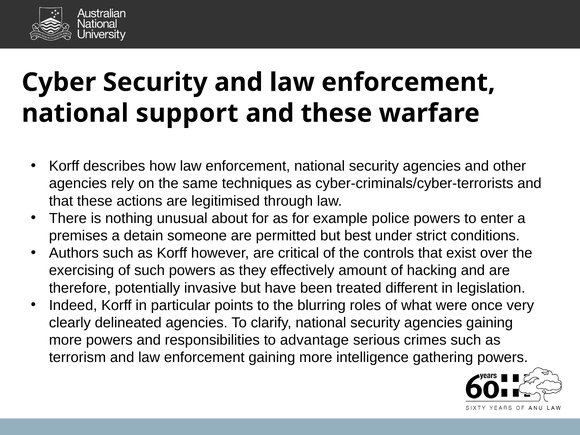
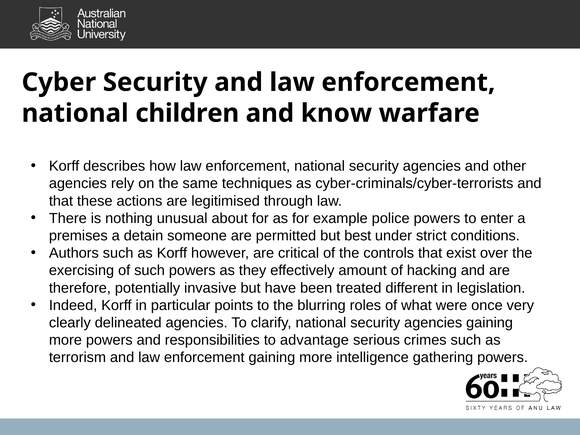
support: support -> children
and these: these -> know
